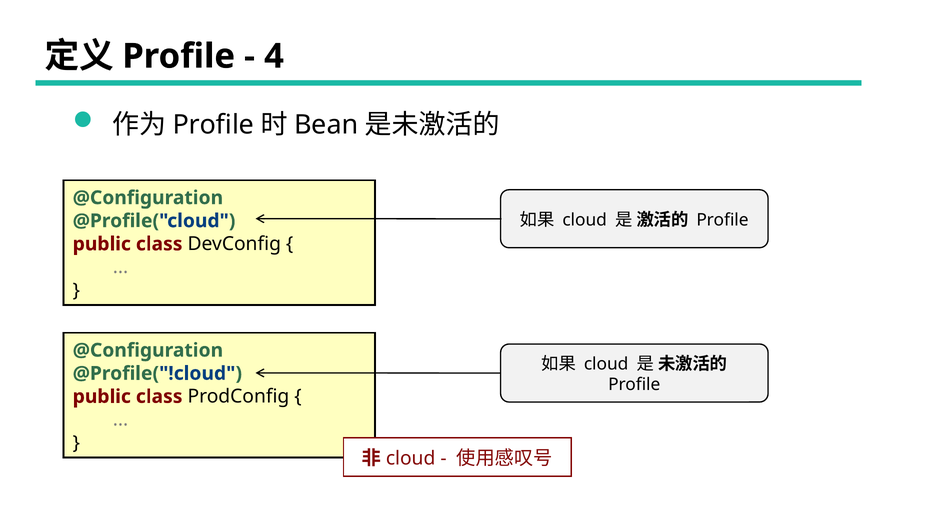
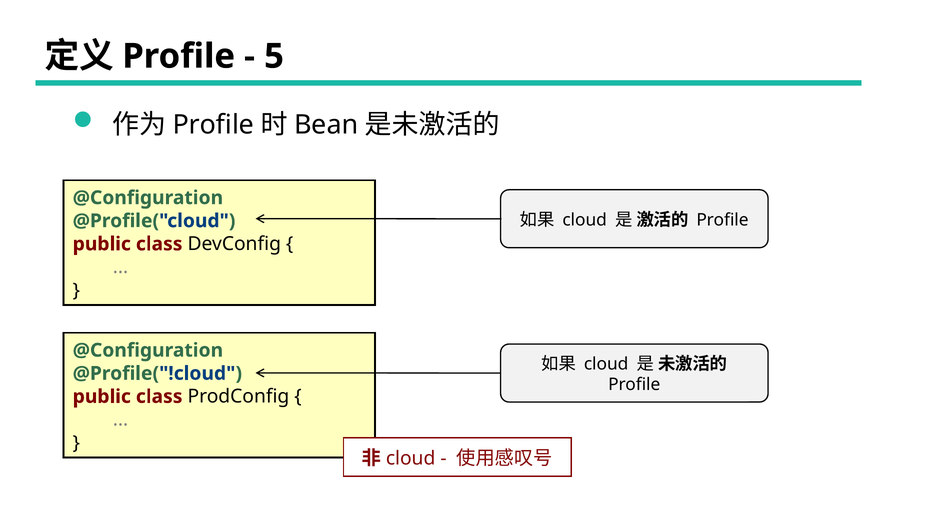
4: 4 -> 5
